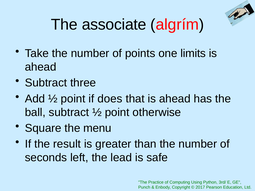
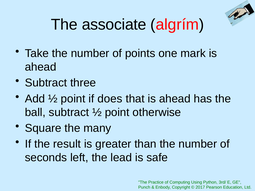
limits: limits -> mark
menu: menu -> many
